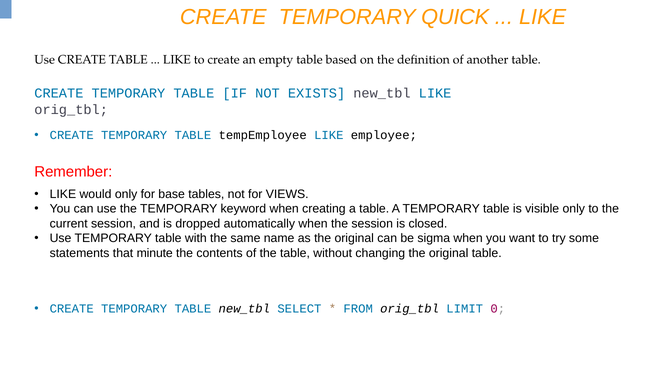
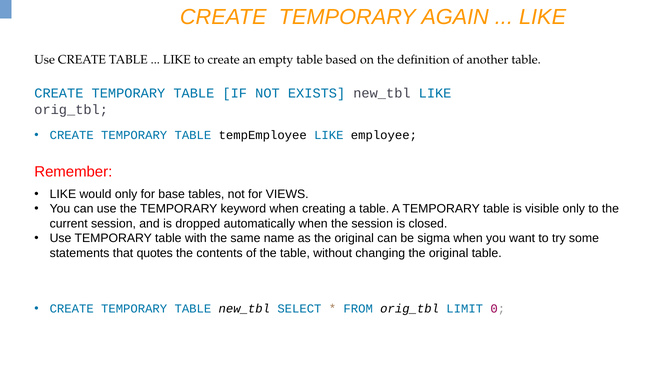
QUICK: QUICK -> AGAIN
minute: minute -> quotes
